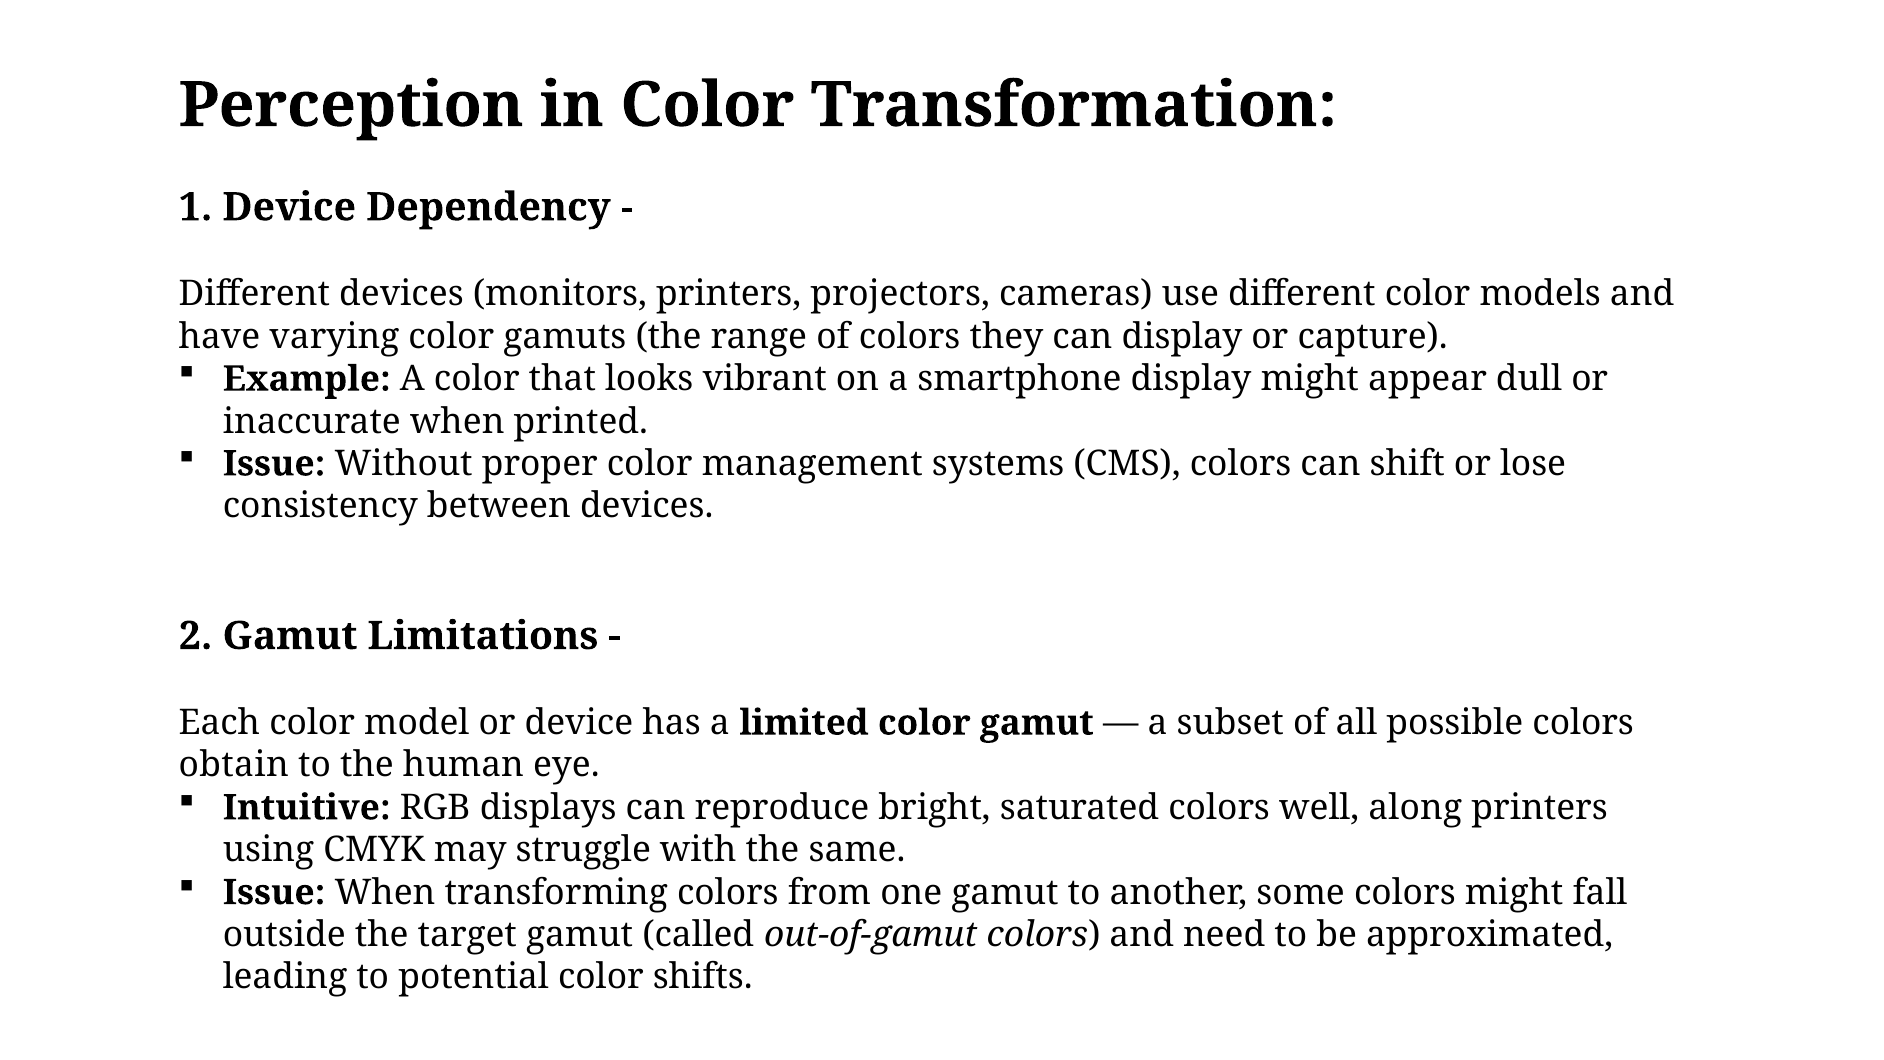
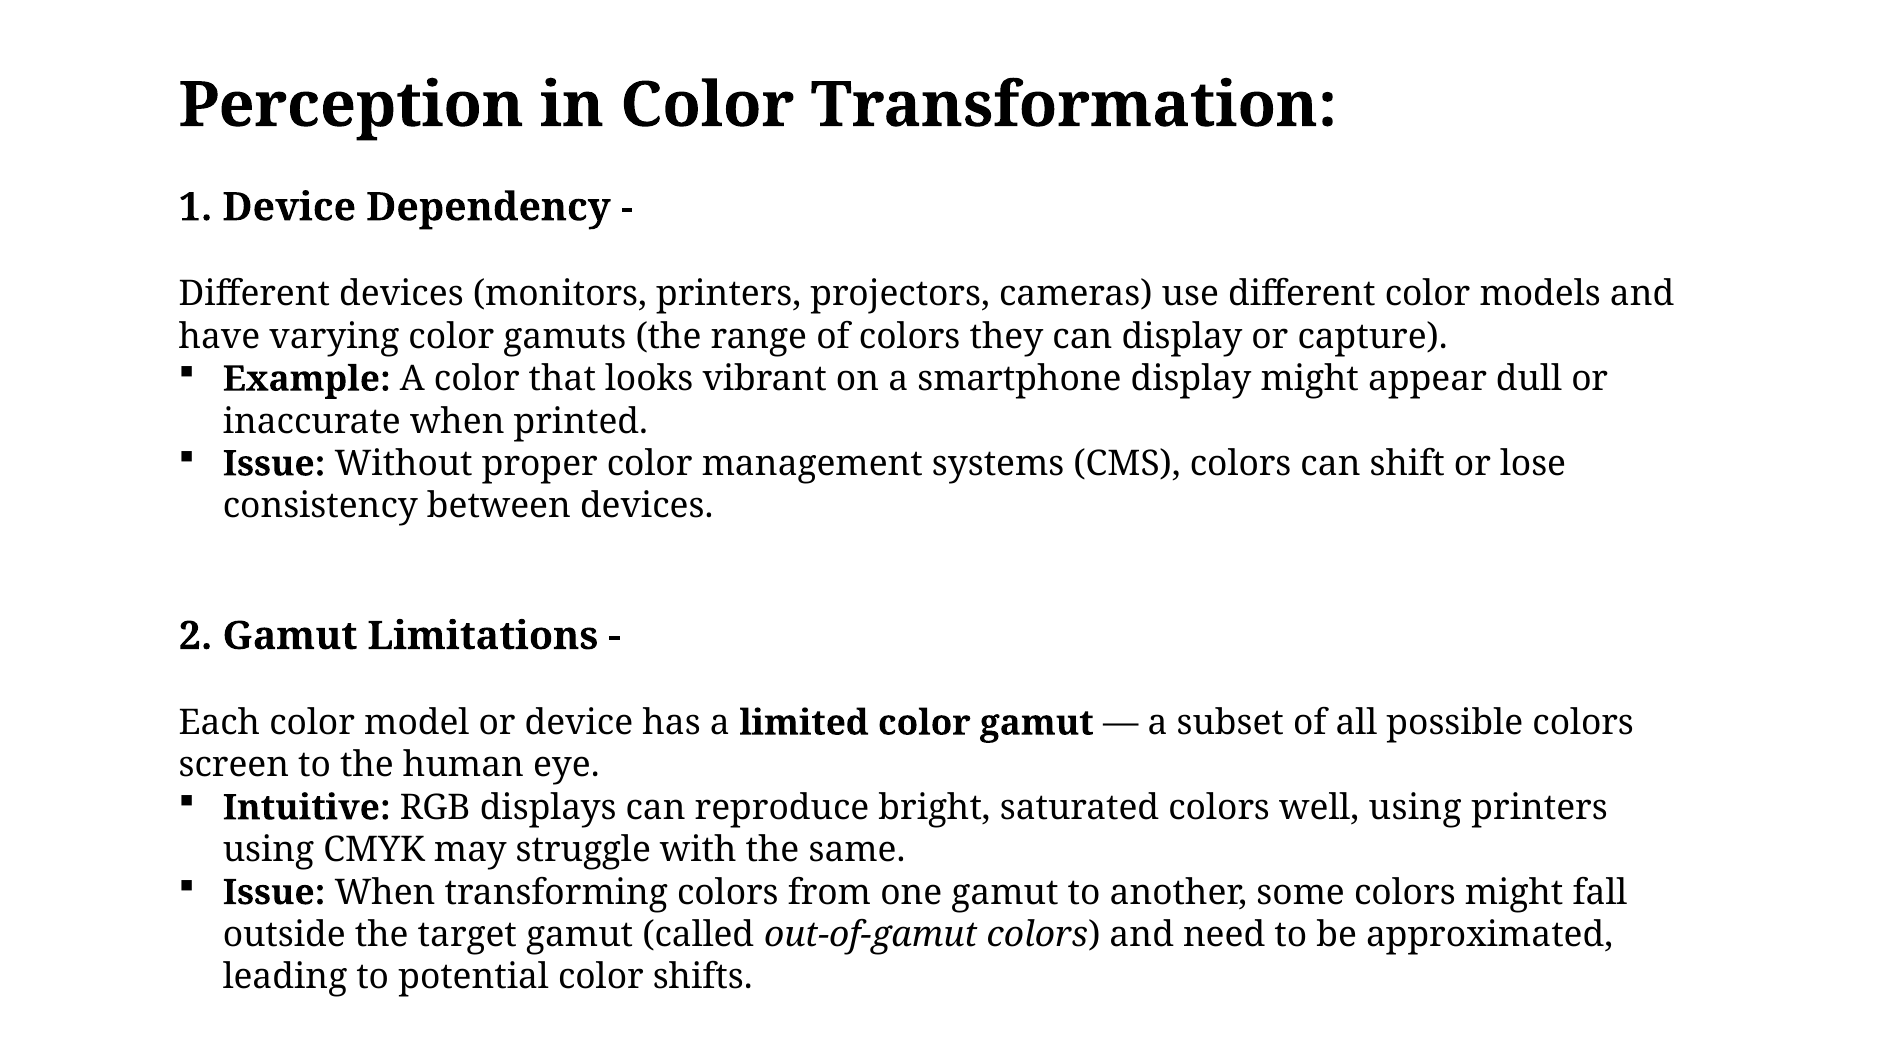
obtain: obtain -> screen
well along: along -> using
